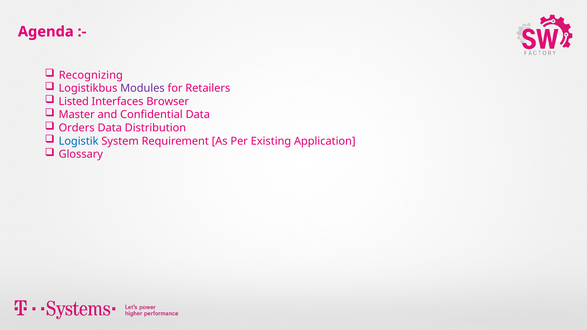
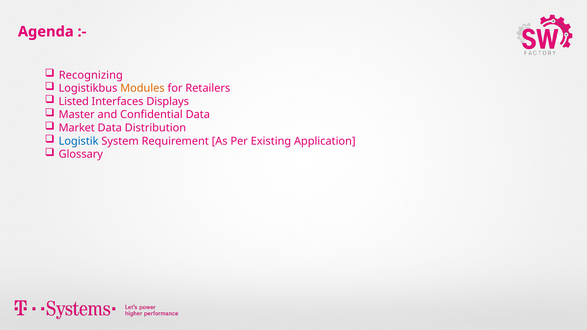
Modules colour: purple -> orange
Browser: Browser -> Displays
Orders: Orders -> Market
